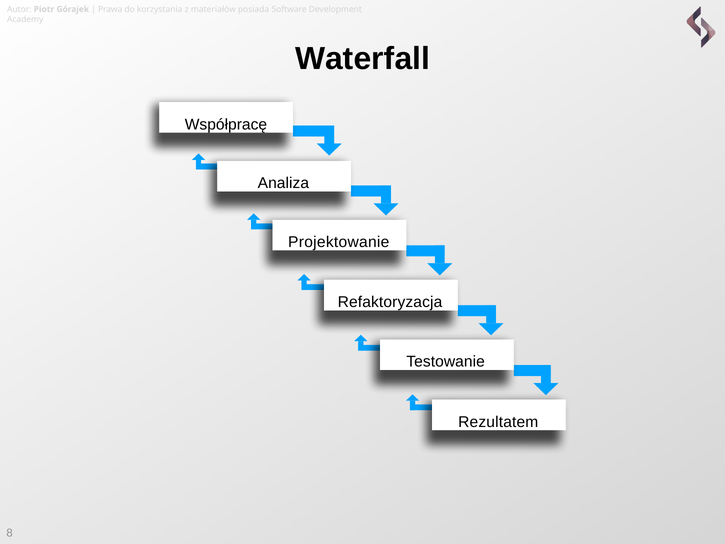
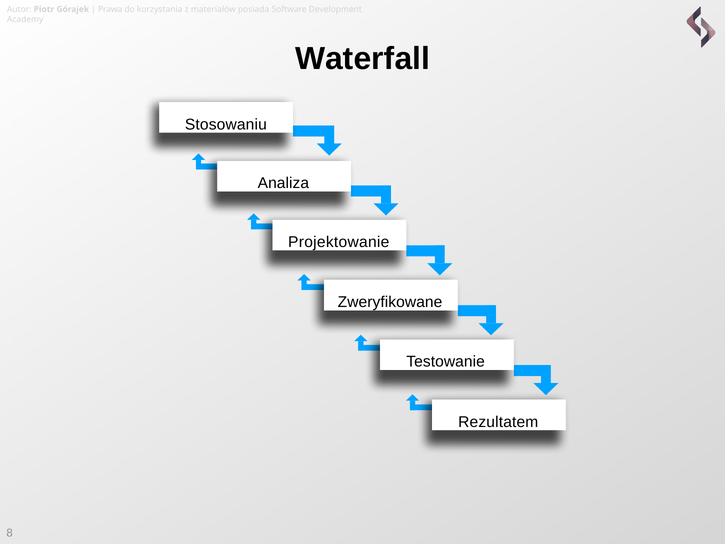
Współpracę: Współpracę -> Stosowaniu
Refaktoryzacja: Refaktoryzacja -> Zweryfikowane
